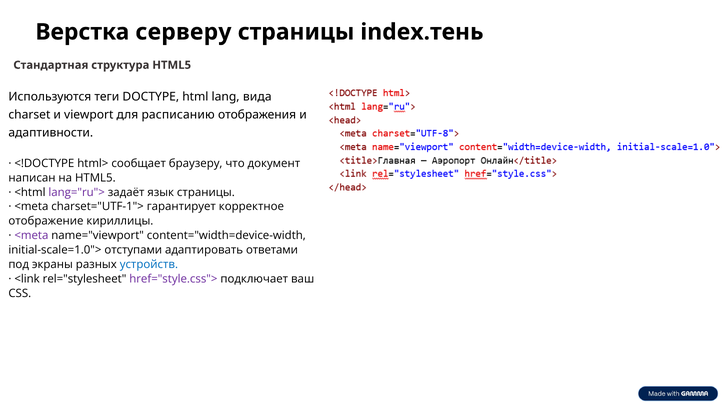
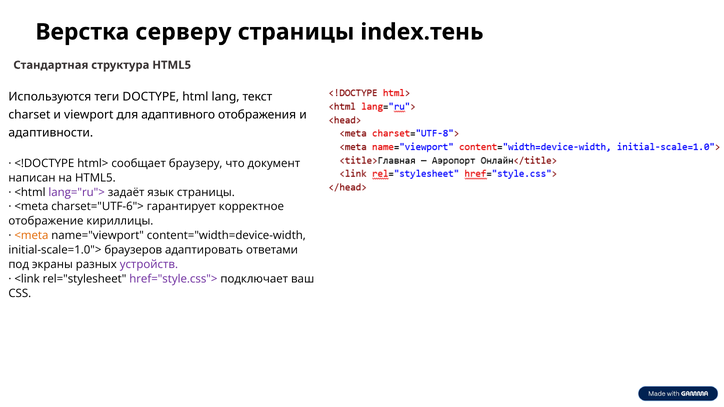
вида: вида -> текст
расписанию: расписанию -> адаптивного
charset="UTF-1">: charset="UTF-1"> -> charset="UTF-6">
<meta at (31, 236) colour: purple -> orange
отступами: отступами -> браузеров
устройств colour: blue -> purple
